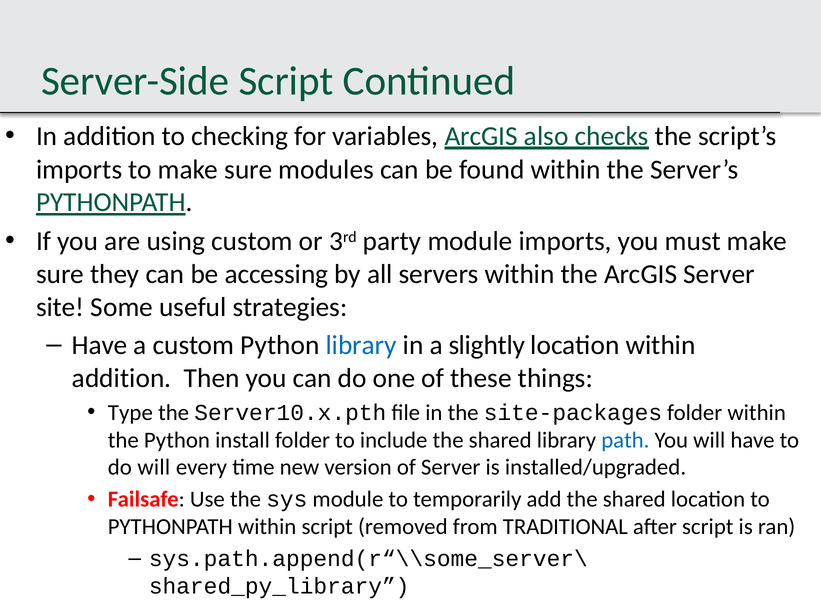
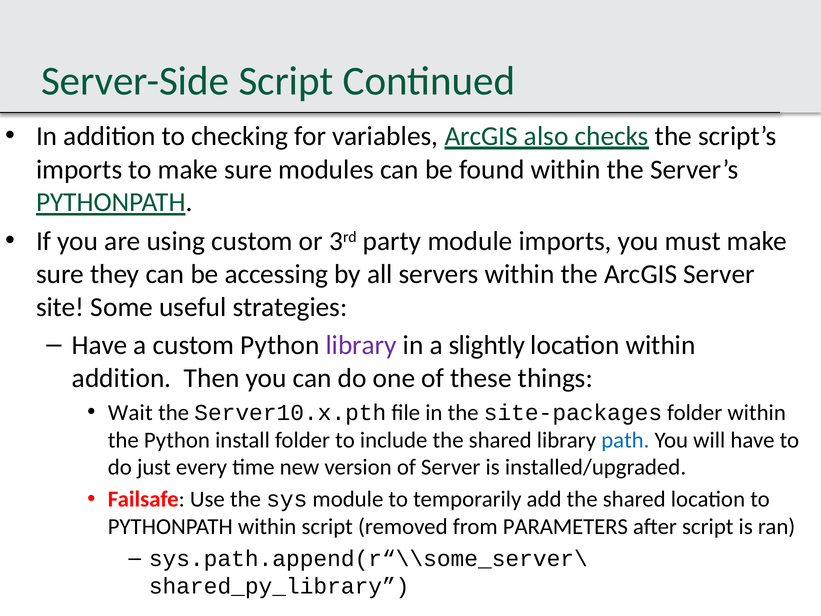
library at (361, 345) colour: blue -> purple
Type: Type -> Wait
do will: will -> just
TRADITIONAL: TRADITIONAL -> PARAMETERS
